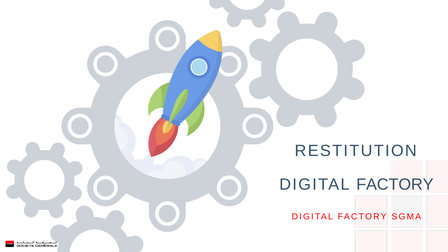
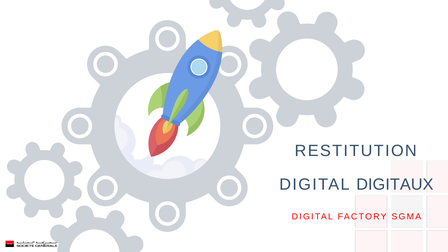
FACTORY at (395, 185): FACTORY -> DIGITAUX
